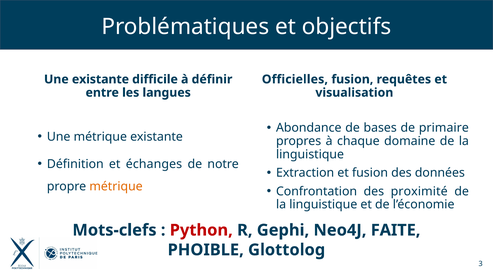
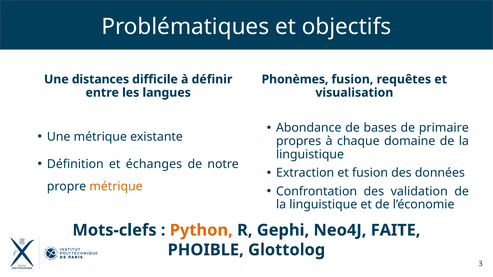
Une existante: existante -> distances
Officielles: Officielles -> Phonèmes
proximité: proximité -> validation
Python colour: red -> orange
